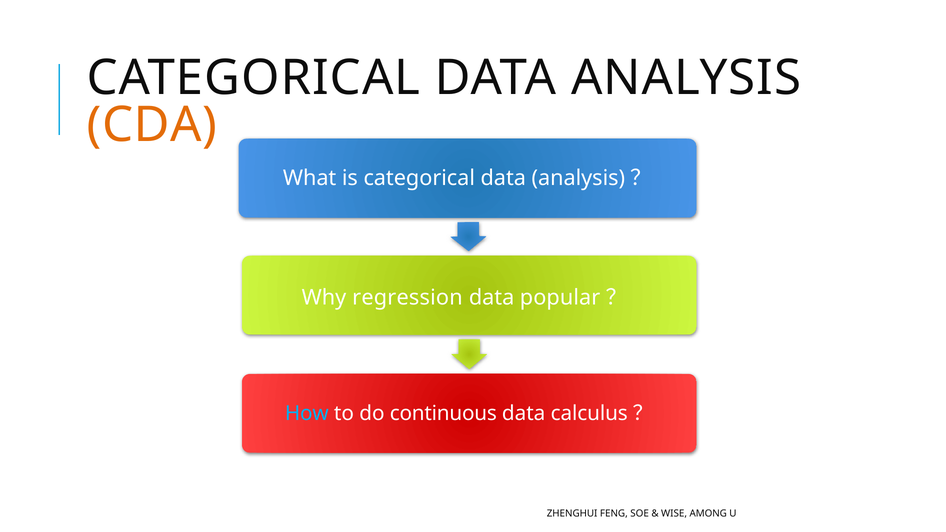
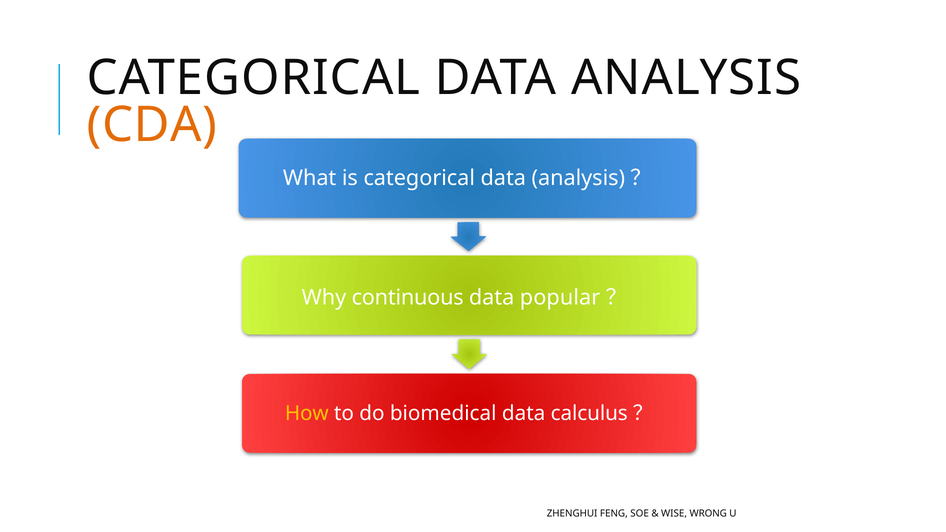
regression: regression -> continuous
How colour: light blue -> yellow
continuous: continuous -> biomedical
AMONG: AMONG -> WRONG
